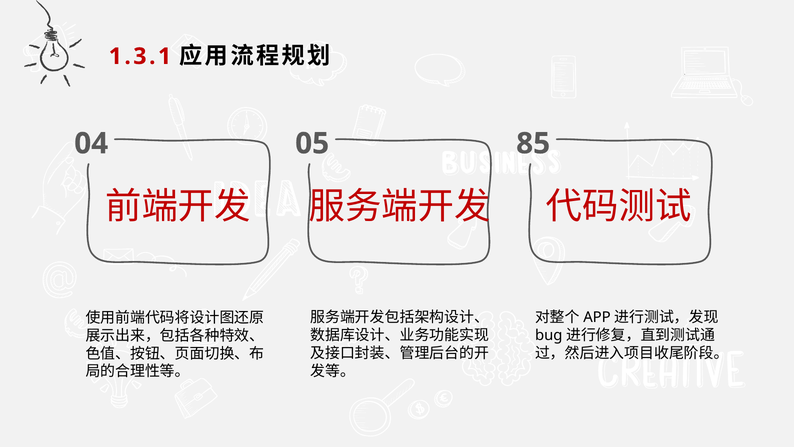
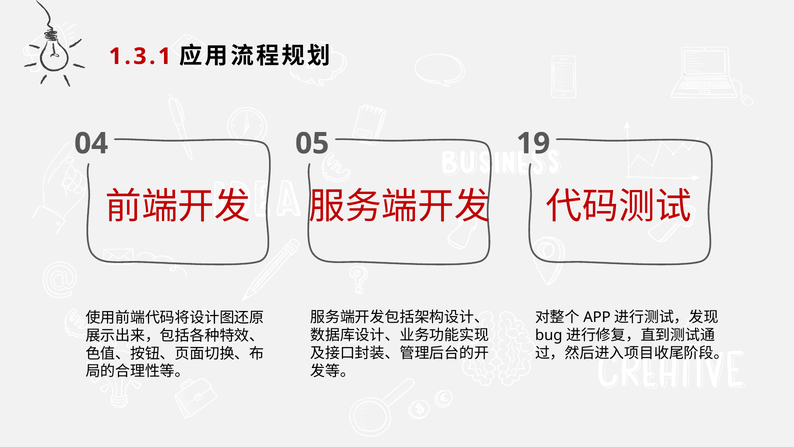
85: 85 -> 19
